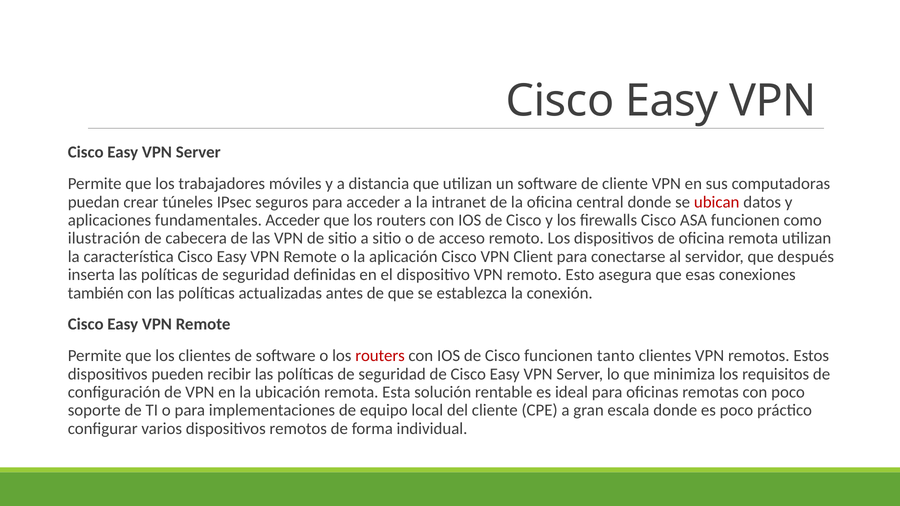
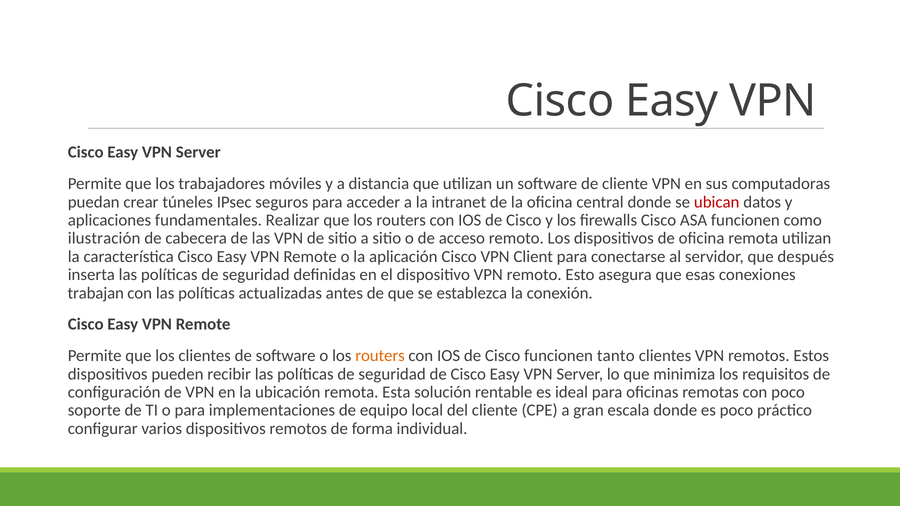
fundamentales Acceder: Acceder -> Realizar
también: también -> trabajan
routers at (380, 356) colour: red -> orange
